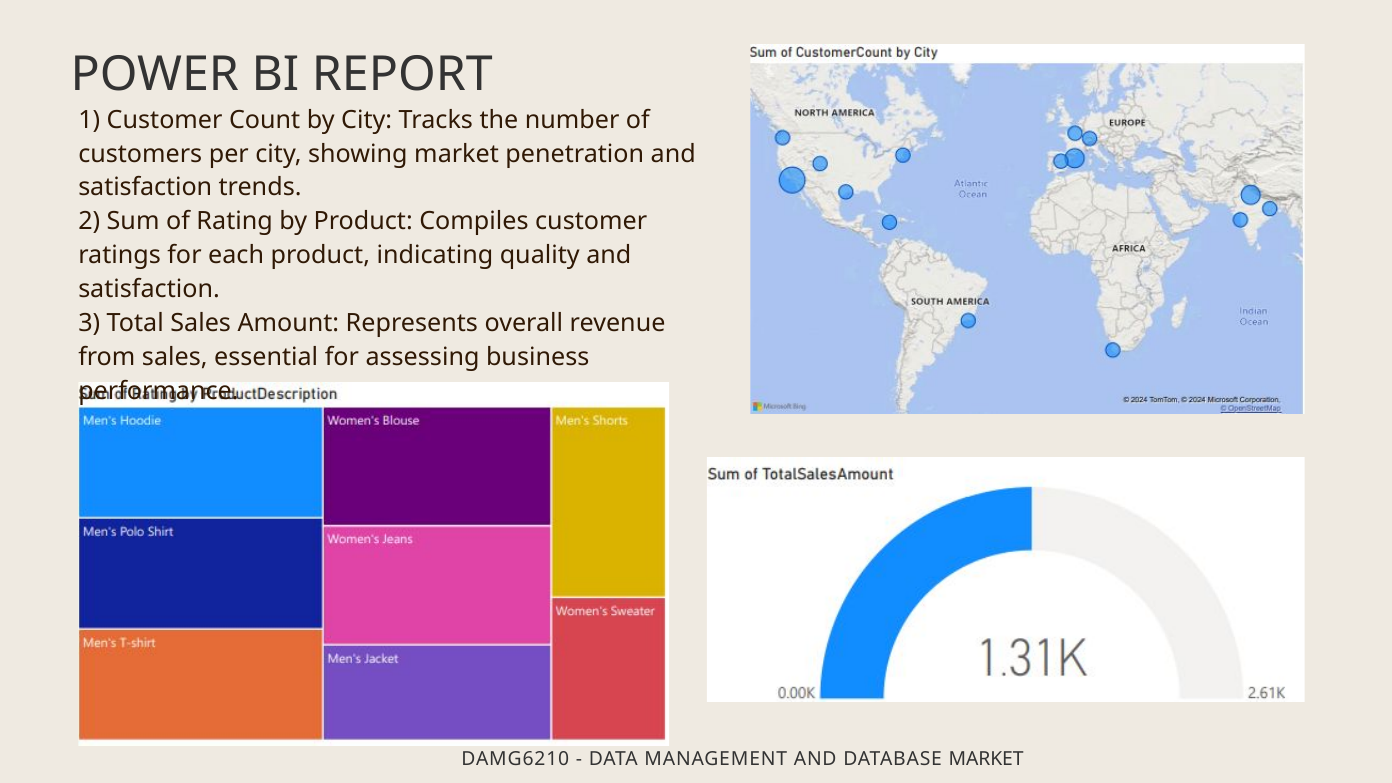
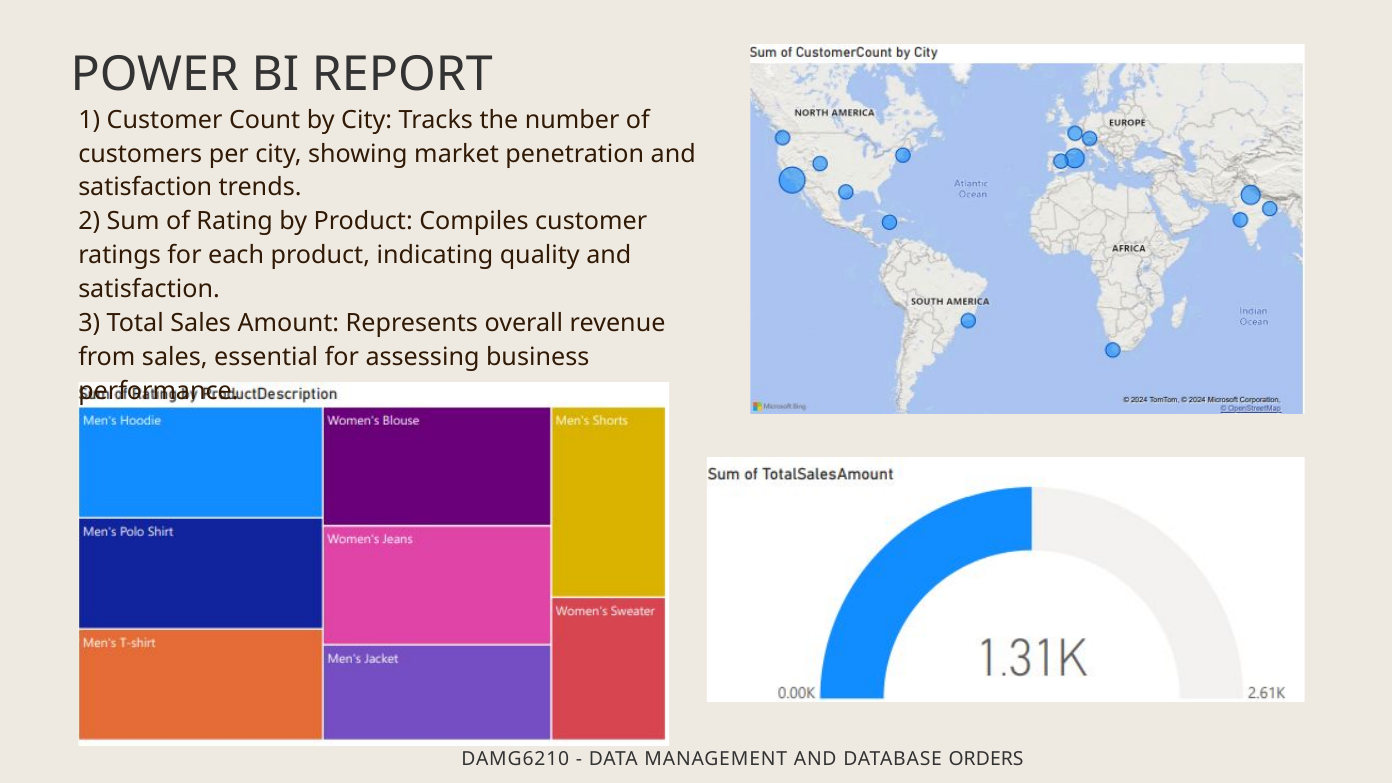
DATABASE MARKET: MARKET -> ORDERS
